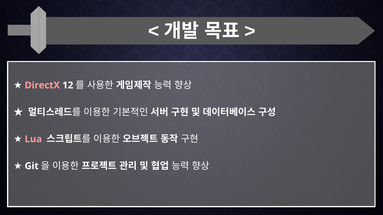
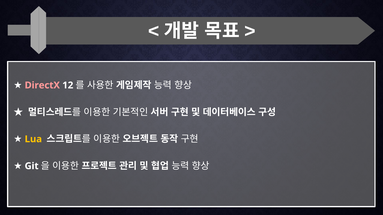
Lua colour: pink -> yellow
